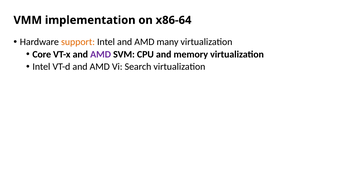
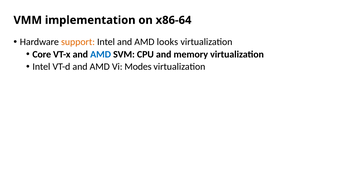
many: many -> looks
AMD at (101, 54) colour: purple -> blue
Search: Search -> Modes
